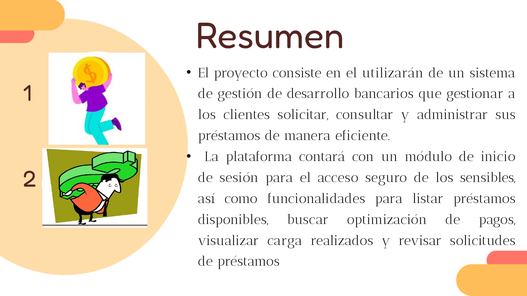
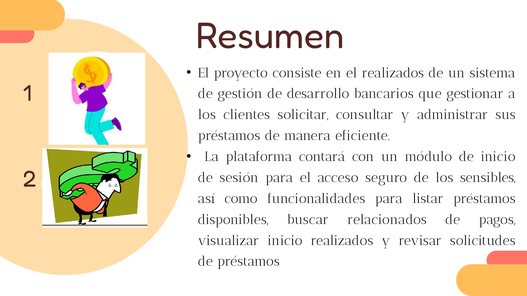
el utilizarán: utilizarán -> realizados
optimización: optimización -> relacionados
visualizar carga: carga -> inicio
